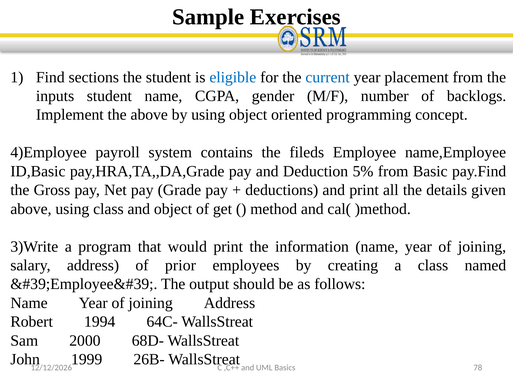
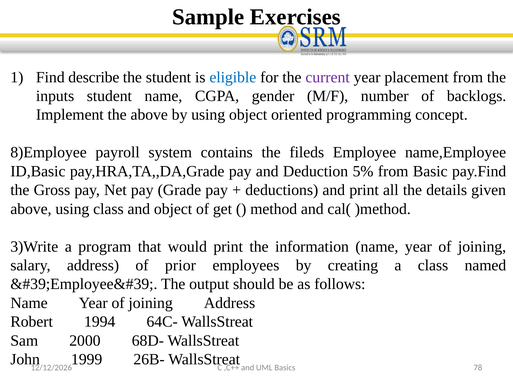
sections: sections -> describe
current colour: blue -> purple
4)Employee: 4)Employee -> 8)Employee
